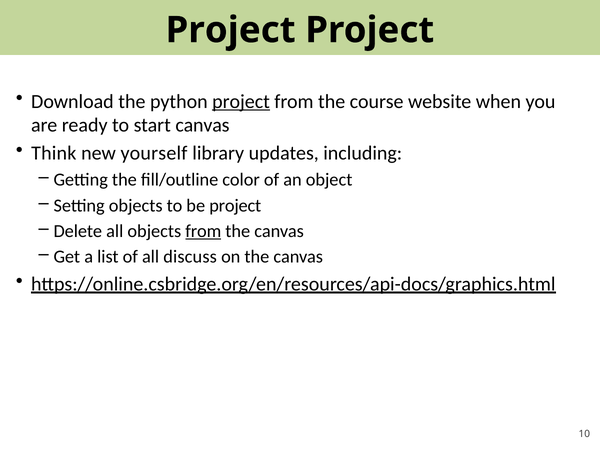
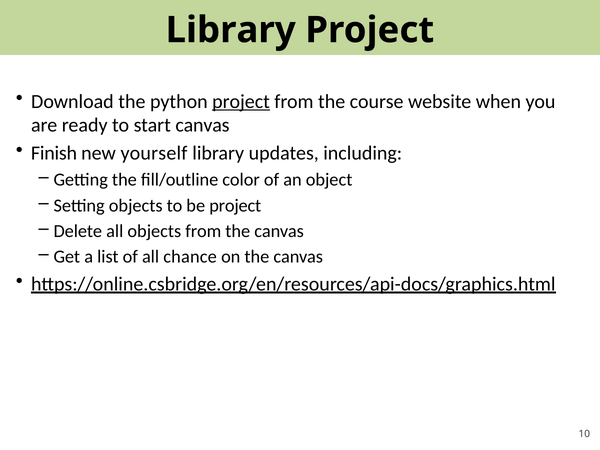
Project at (231, 30): Project -> Library
Think: Think -> Finish
from at (203, 231) underline: present -> none
discuss: discuss -> chance
